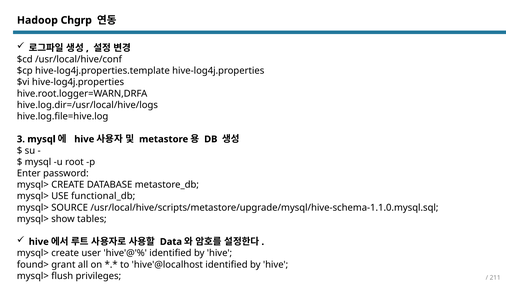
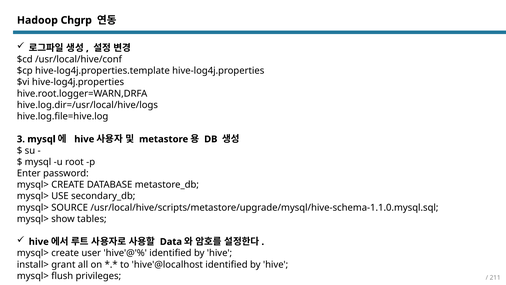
functional_db: functional_db -> secondary_db
found>: found> -> install>
